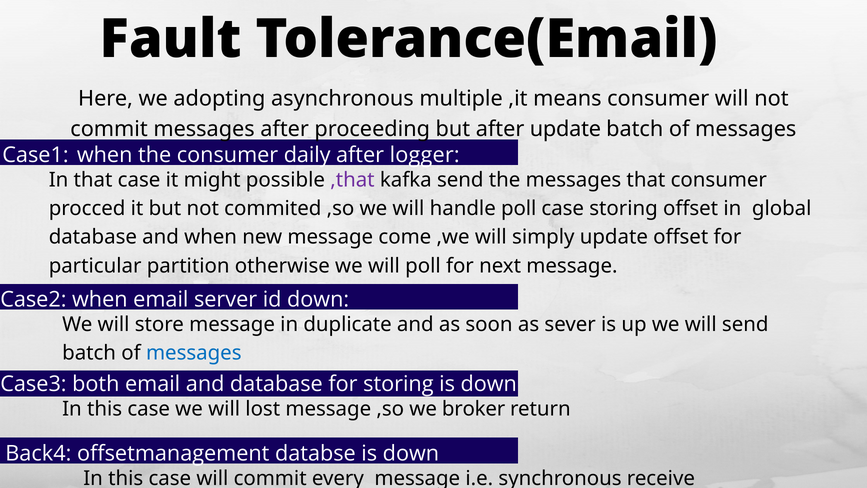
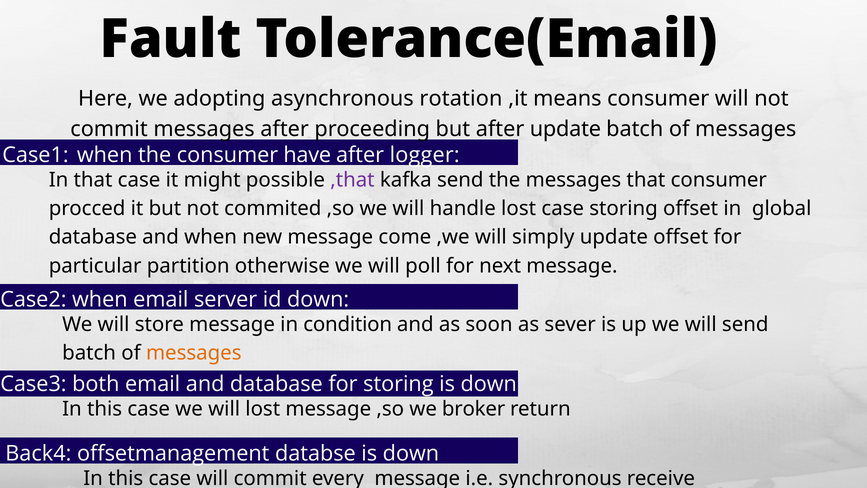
multiple: multiple -> rotation
daily: daily -> have
handle poll: poll -> lost
duplicate: duplicate -> condition
messages at (194, 353) colour: blue -> orange
